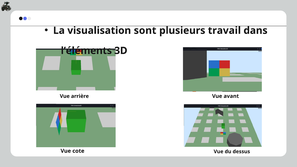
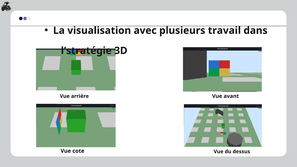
sont: sont -> avec
l’éléments: l’éléments -> l’stratégie
